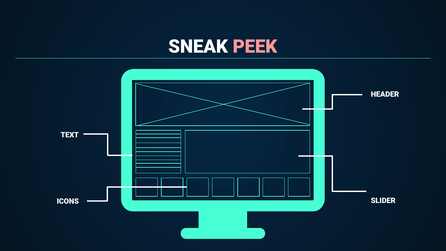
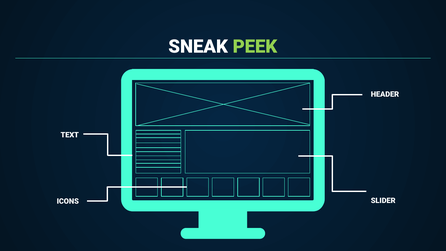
PEEK colour: pink -> light green
